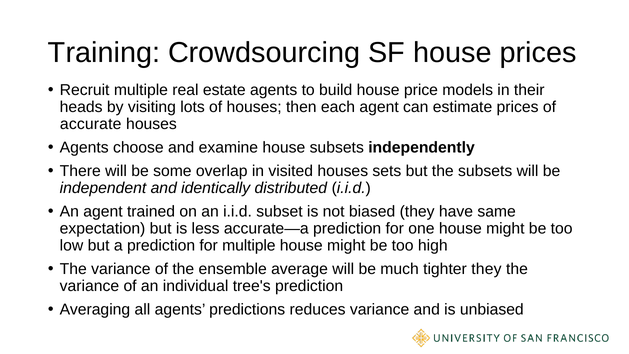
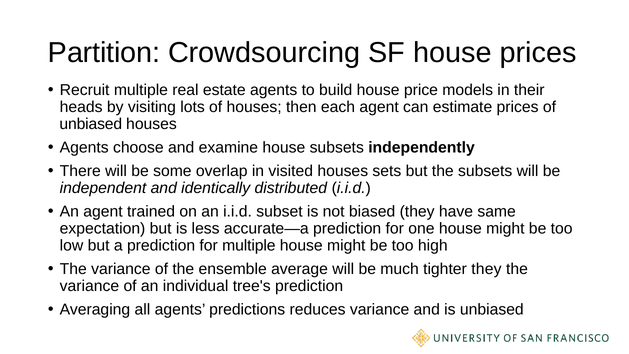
Training: Training -> Partition
accurate at (91, 124): accurate -> unbiased
